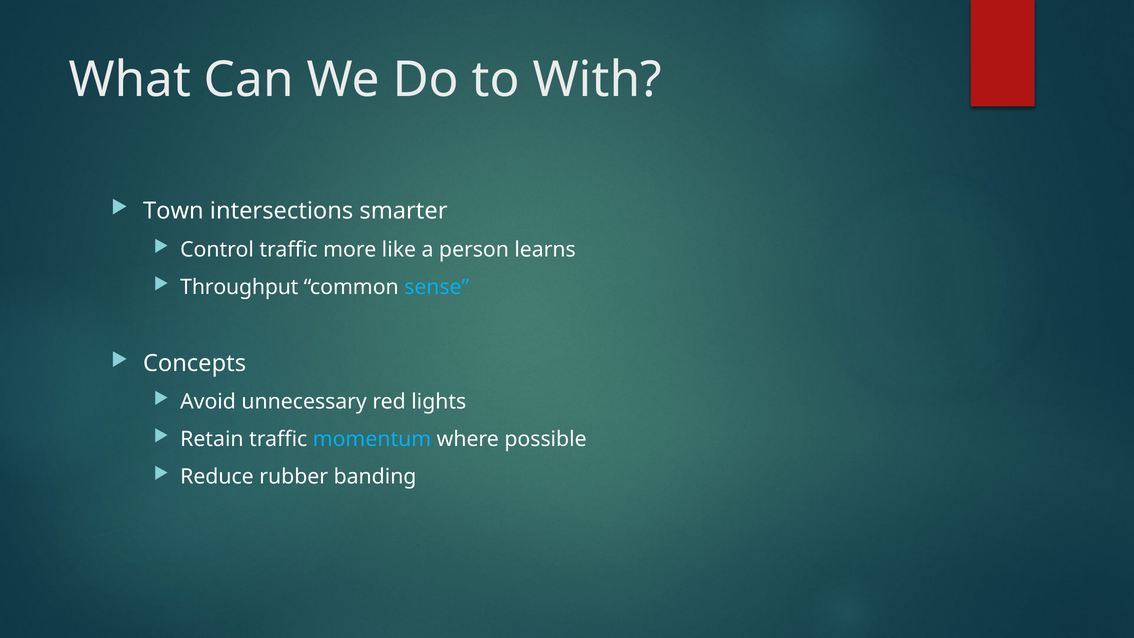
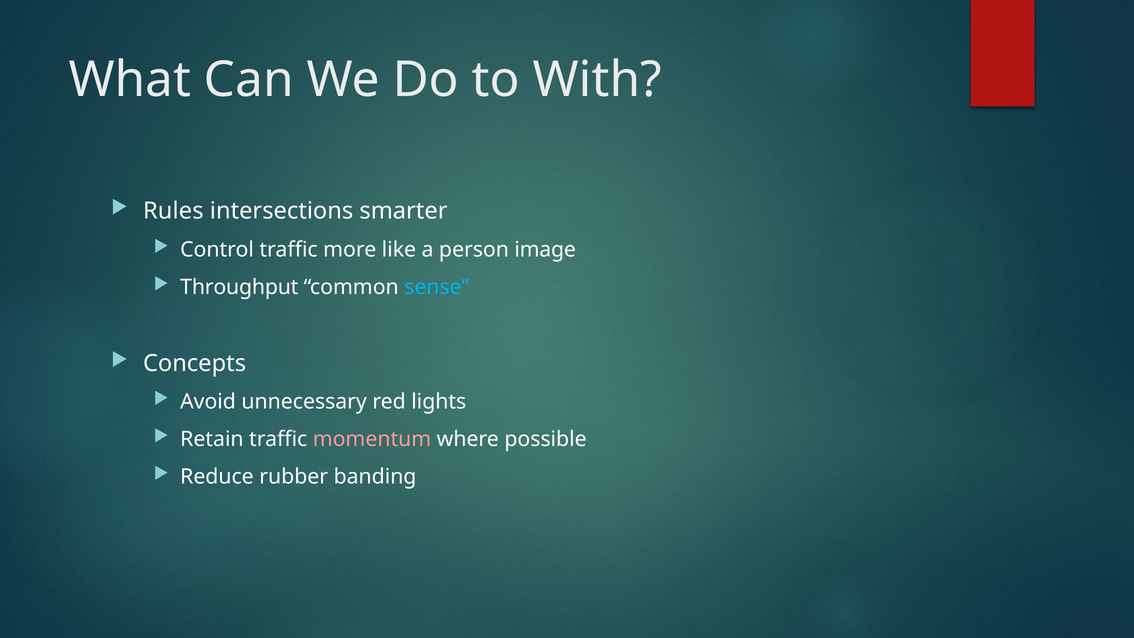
Town: Town -> Rules
learns: learns -> image
momentum colour: light blue -> pink
